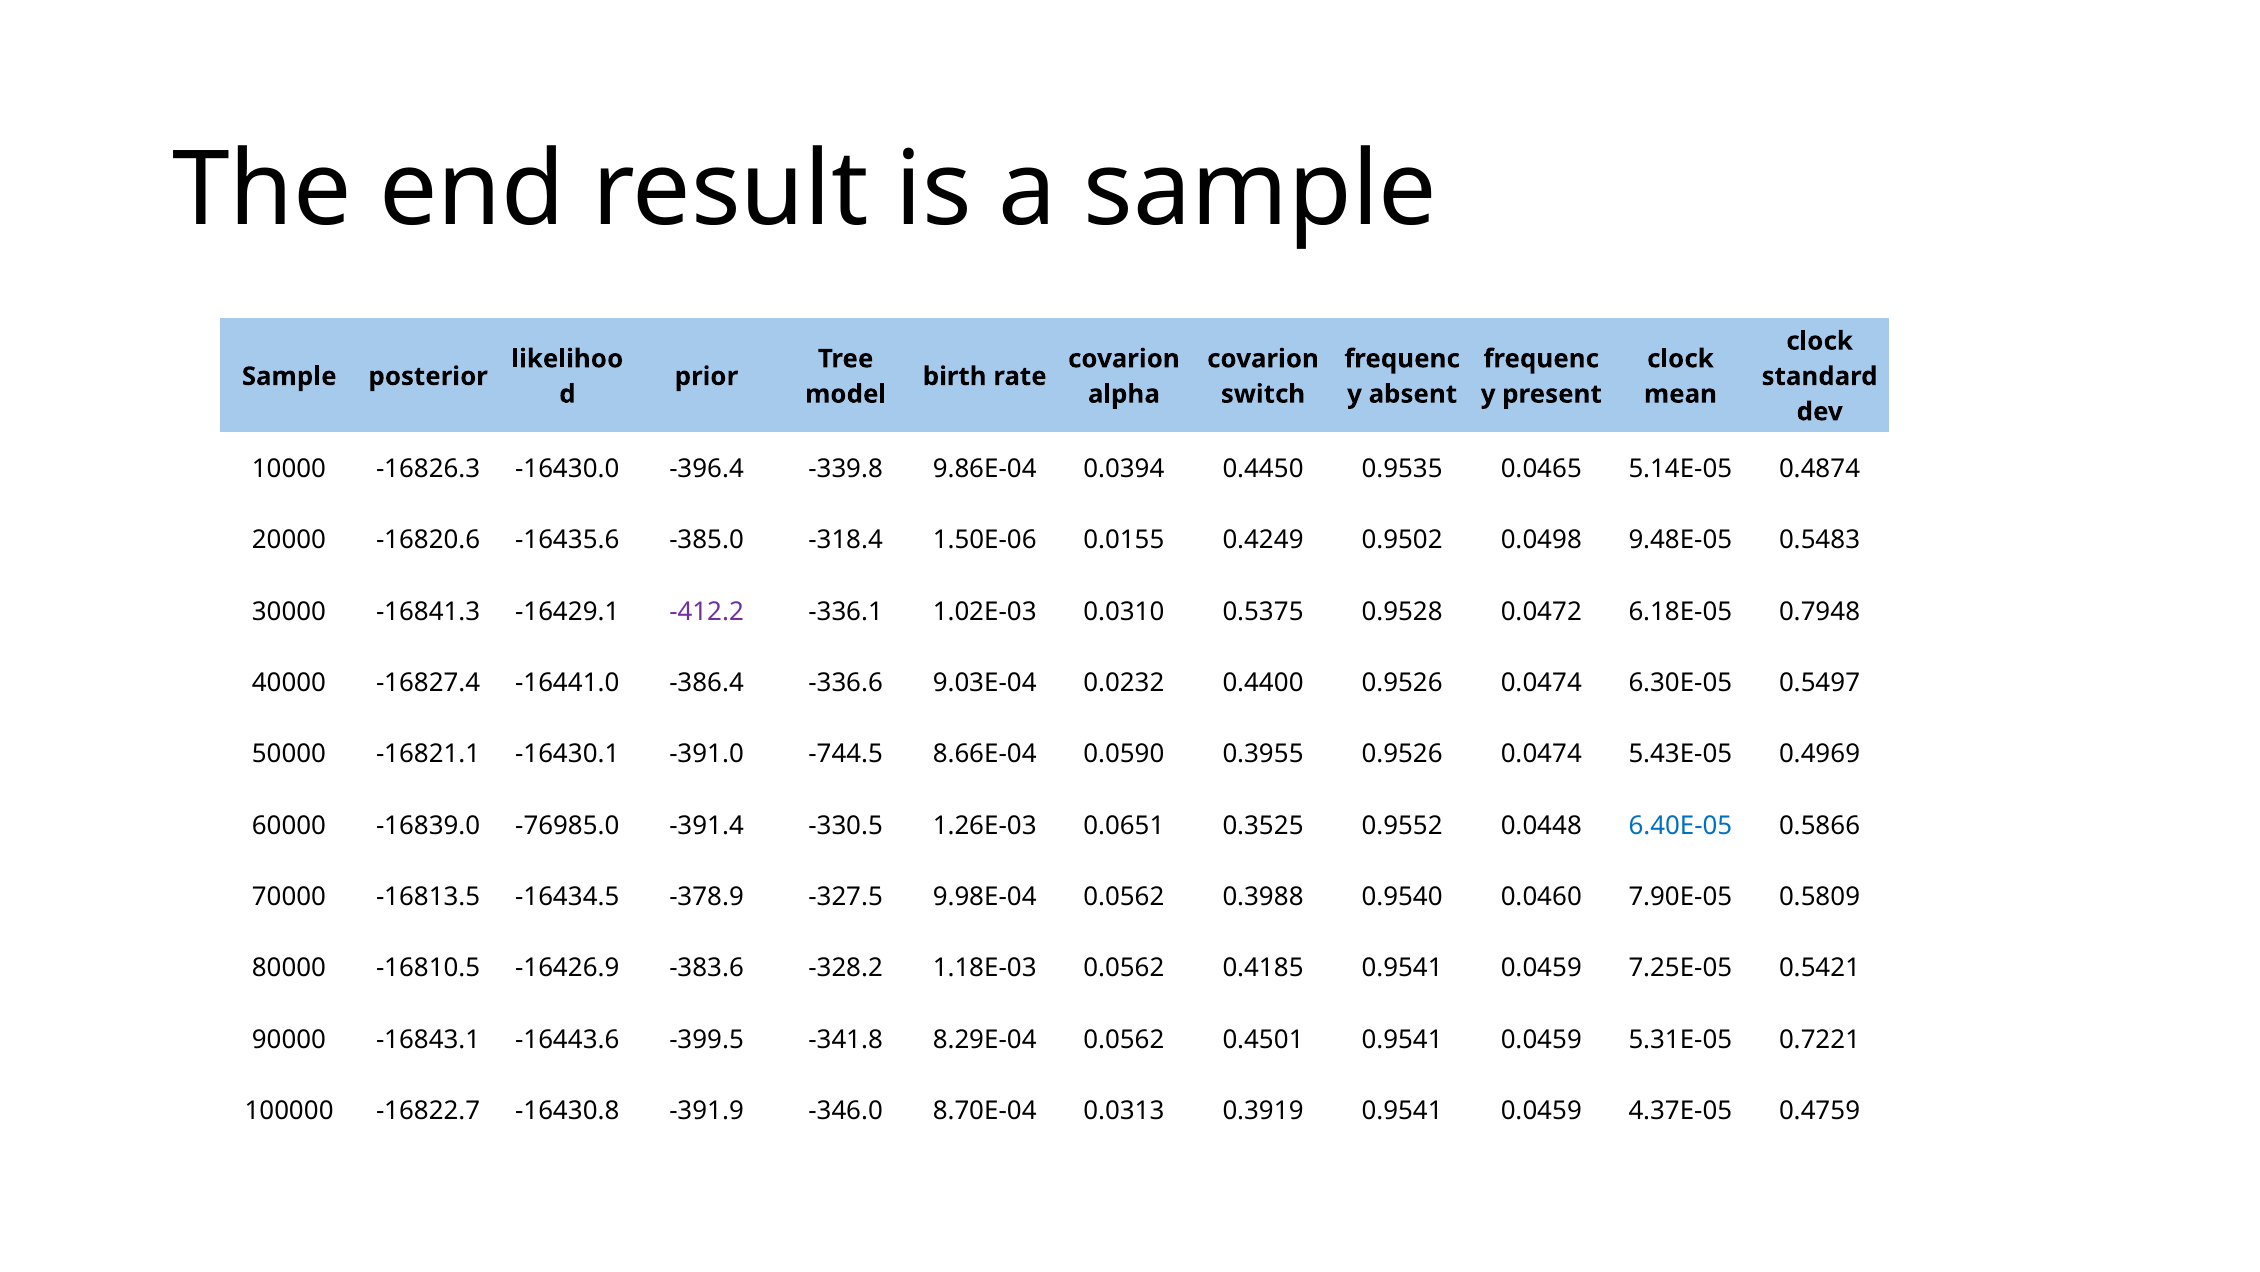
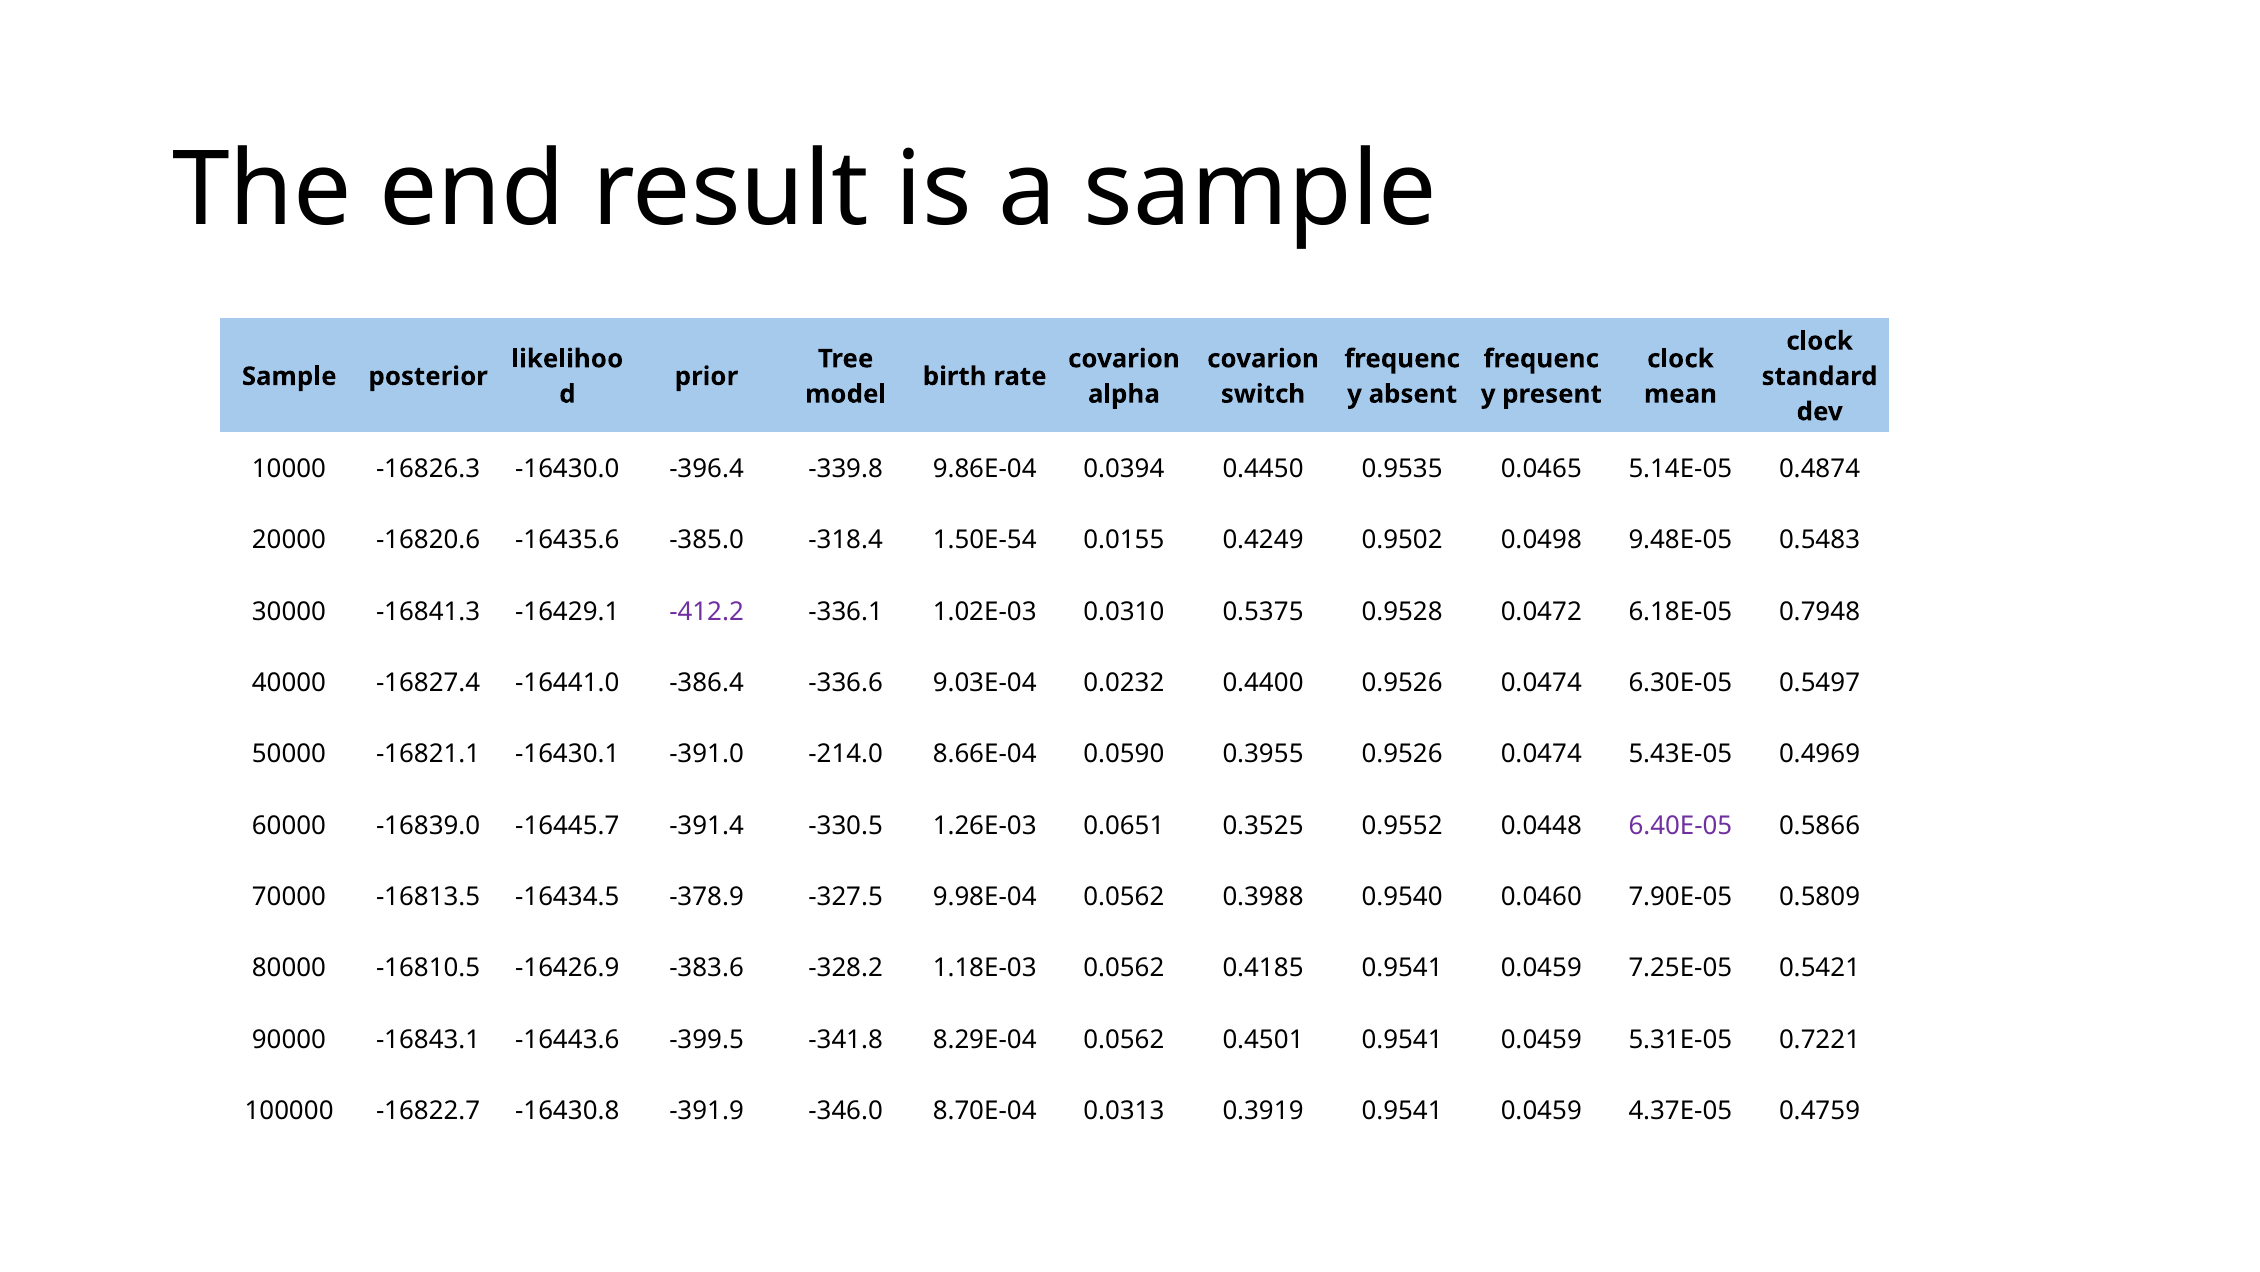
1.50E-06: 1.50E-06 -> 1.50E-54
-744.5: -744.5 -> -214.0
-76985.0: -76985.0 -> -16445.7
6.40E-05 colour: blue -> purple
